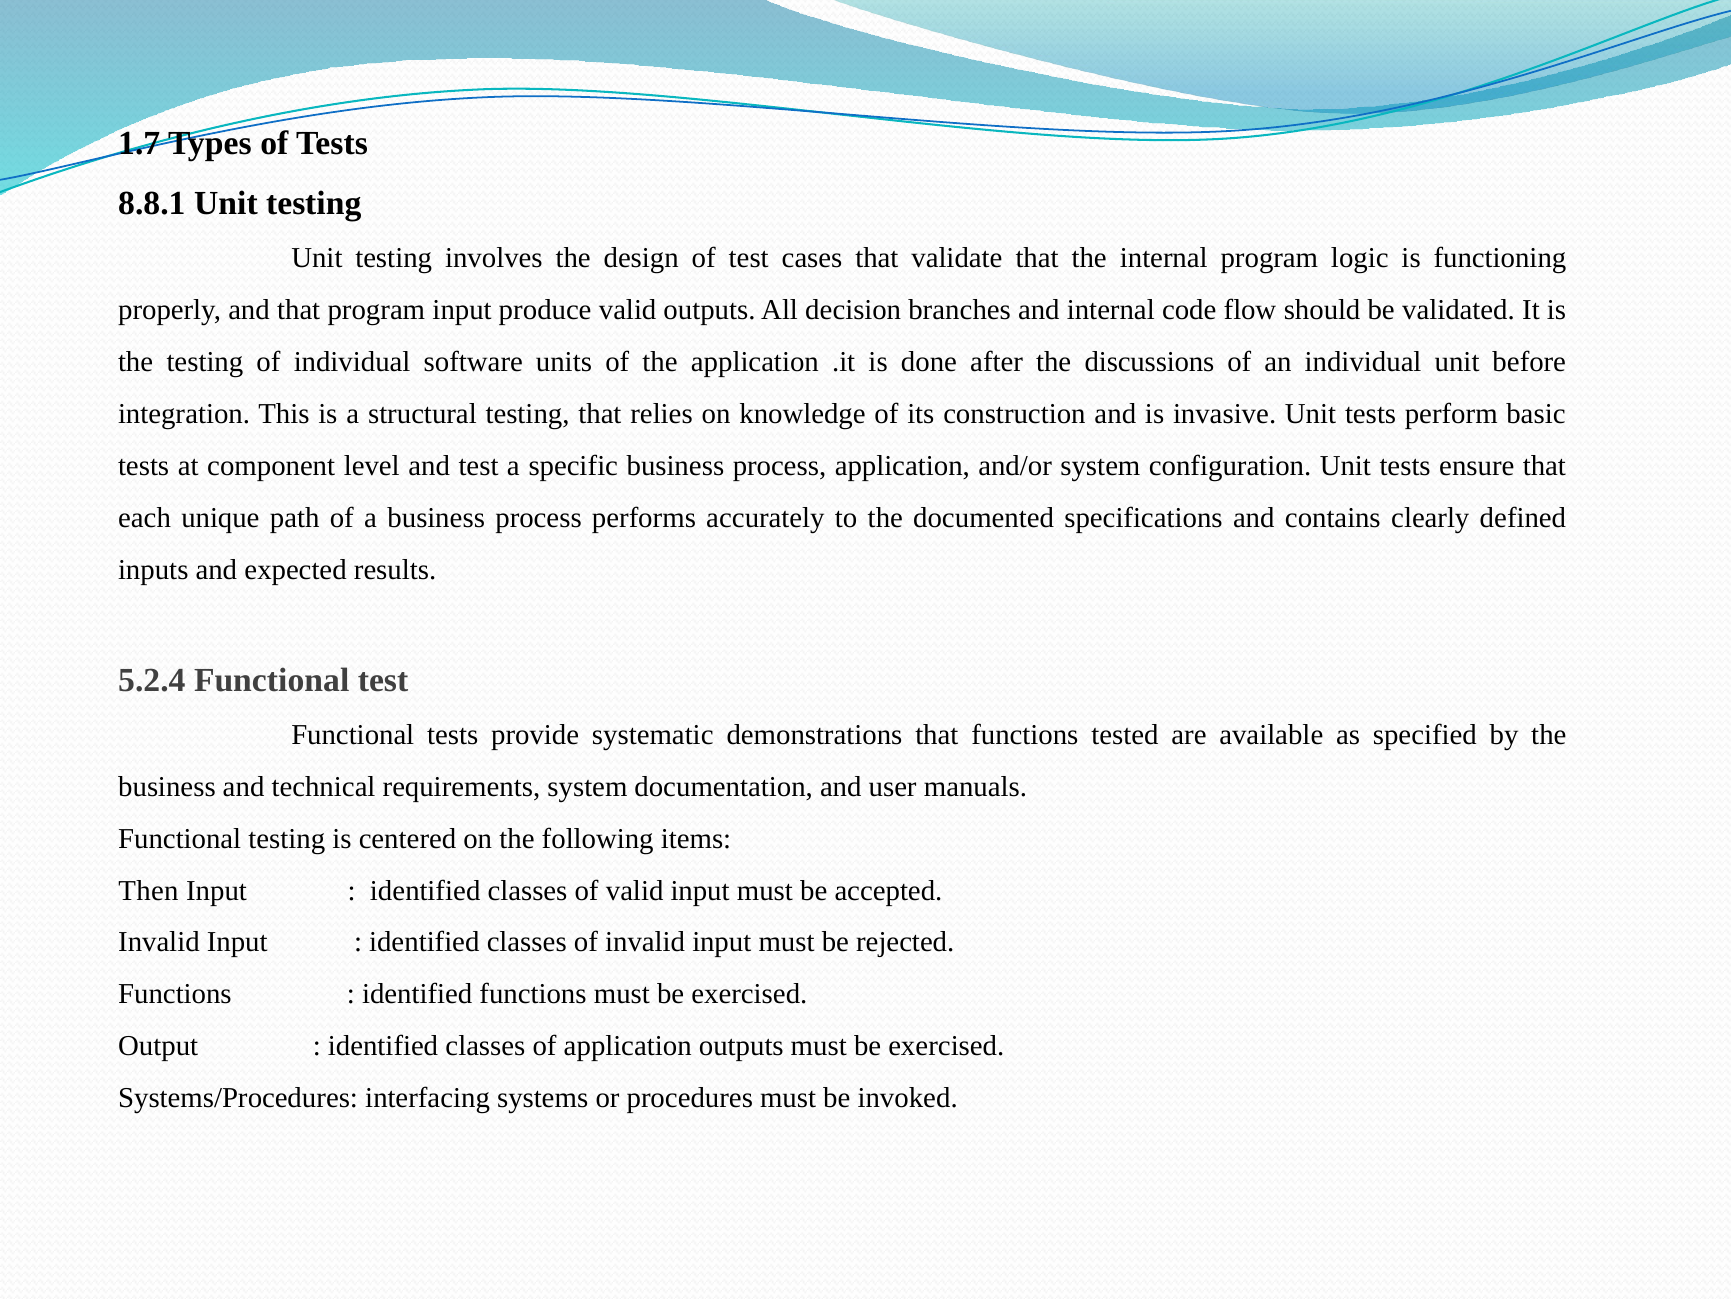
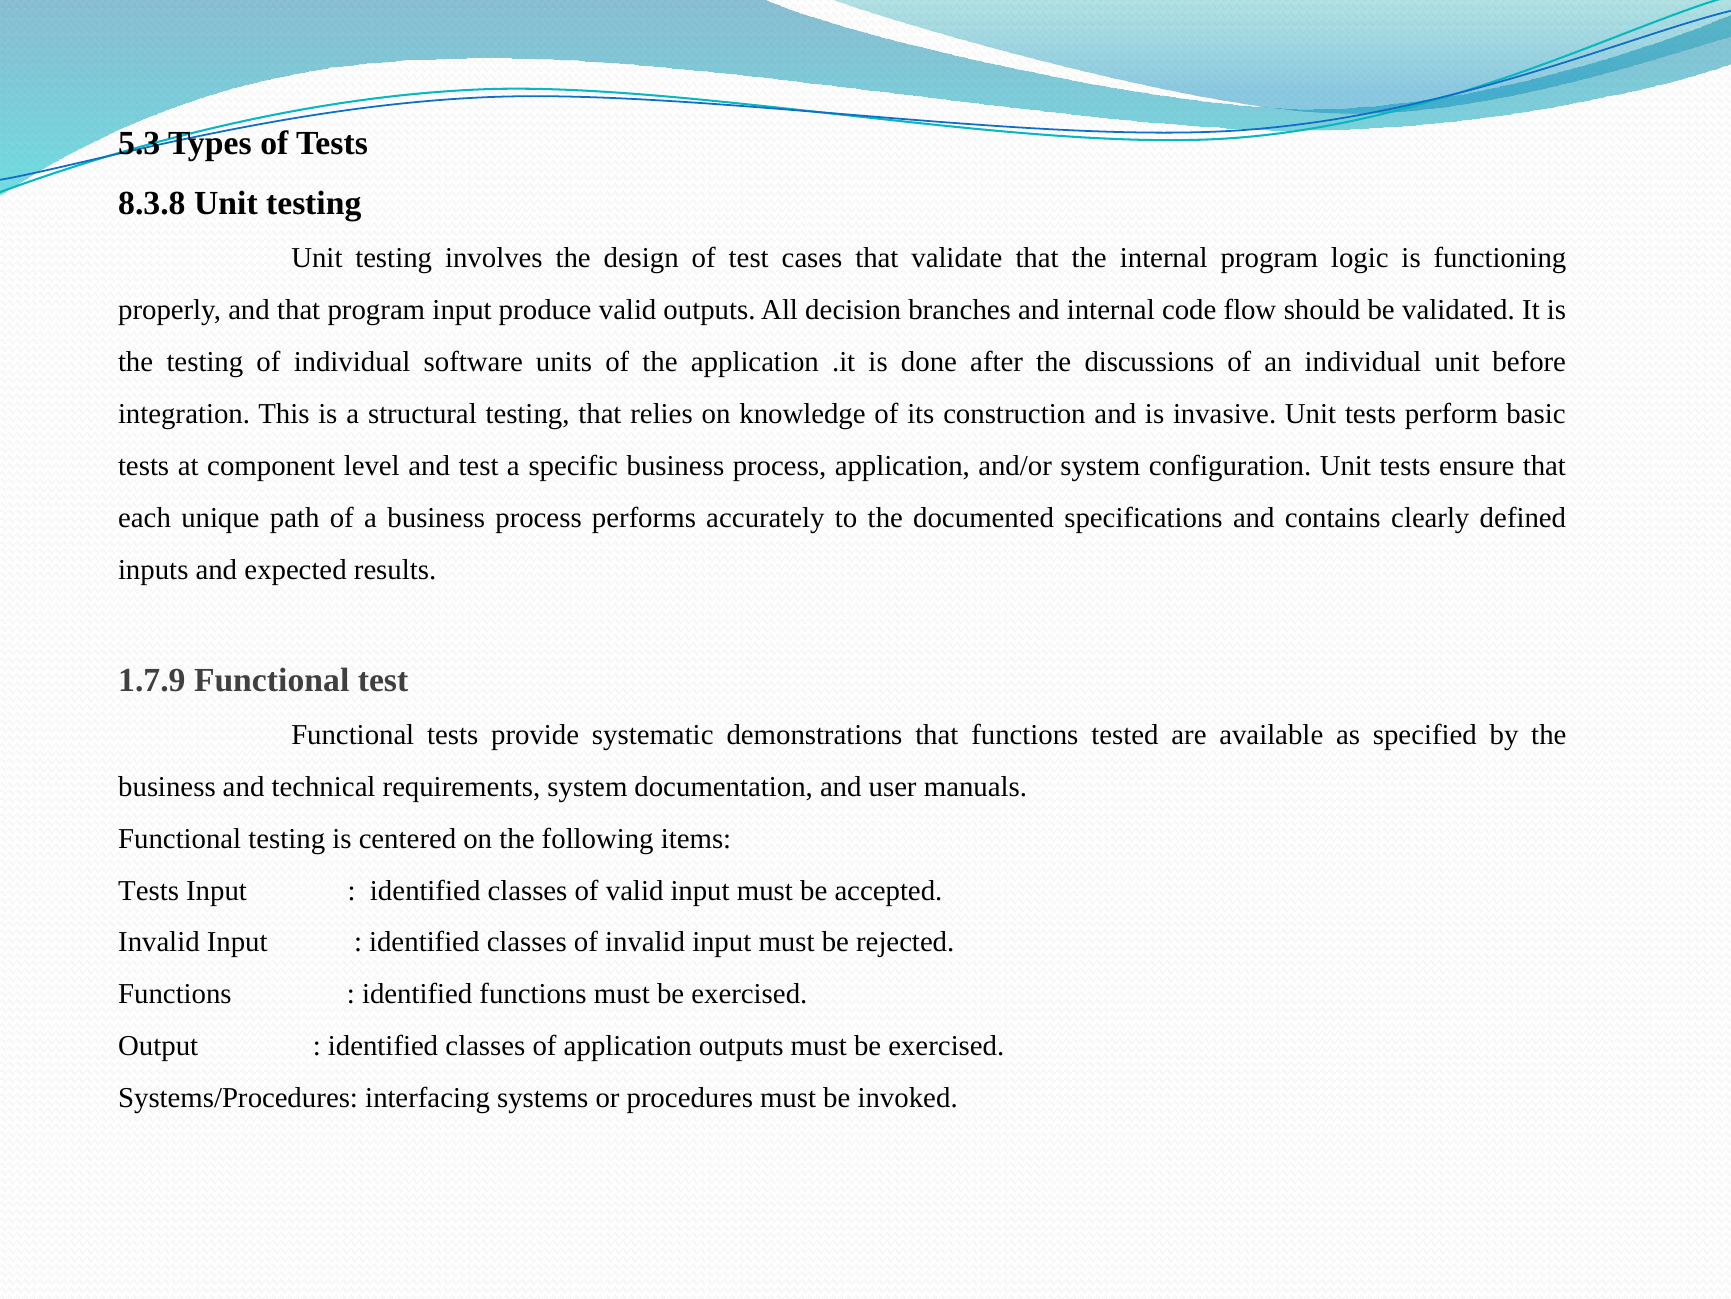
1.7: 1.7 -> 5.3
8.8.1: 8.8.1 -> 8.3.8
5.2.4: 5.2.4 -> 1.7.9
Then at (148, 890): Then -> Tests
